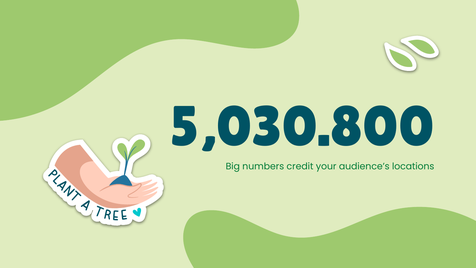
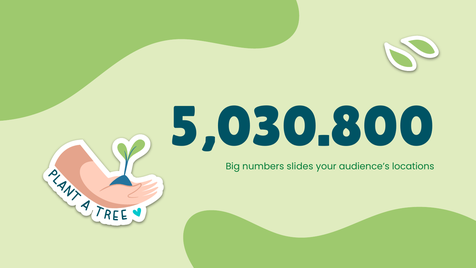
credit: credit -> slides
